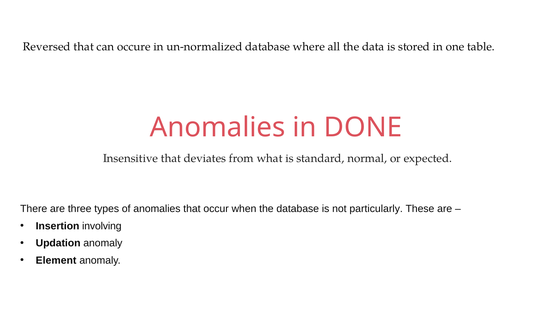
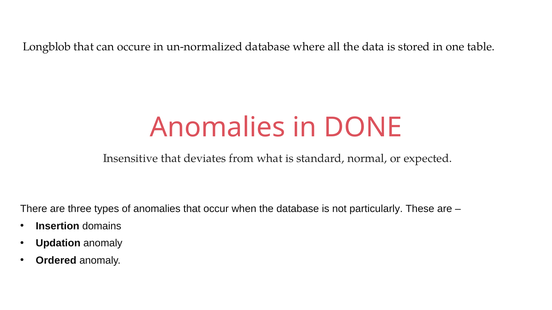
Reversed: Reversed -> Longblob
involving: involving -> domains
Element: Element -> Ordered
